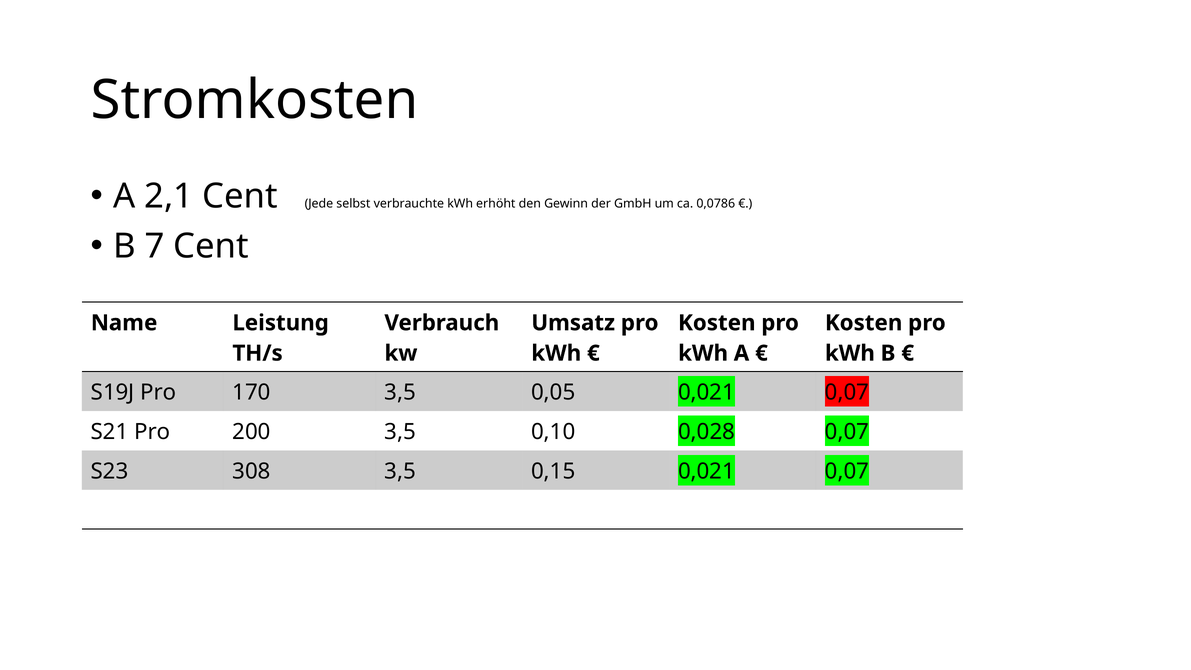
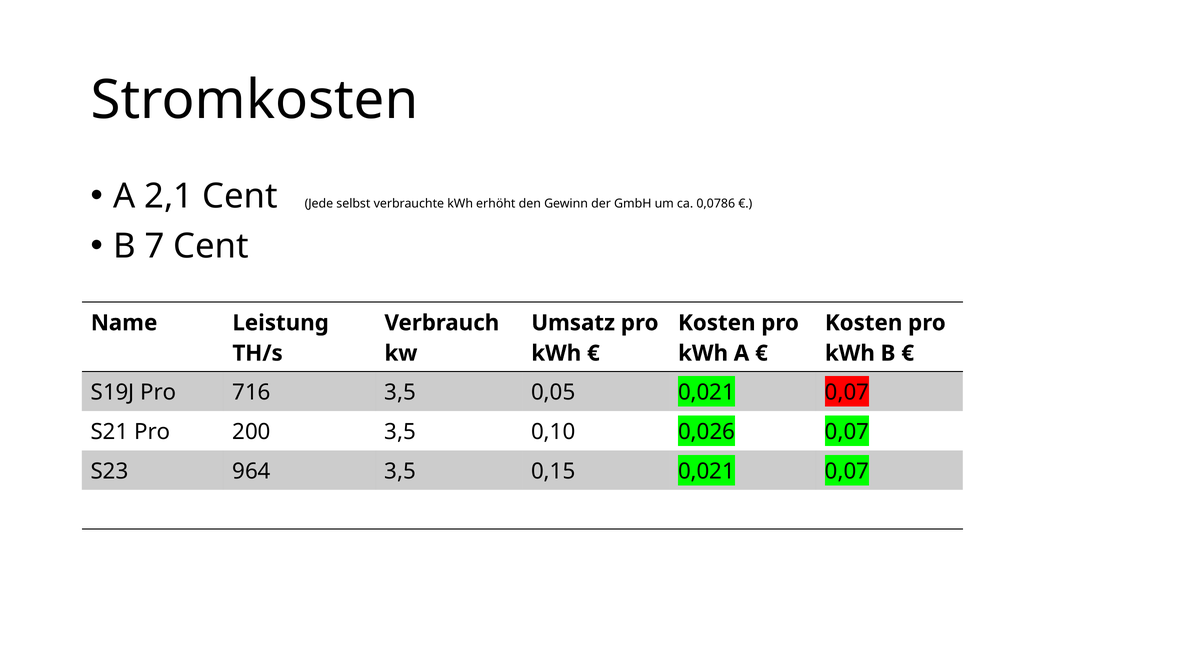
170: 170 -> 716
0,028: 0,028 -> 0,026
308: 308 -> 964
